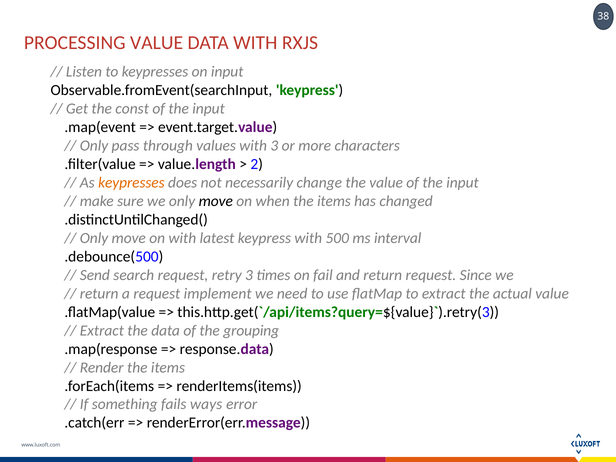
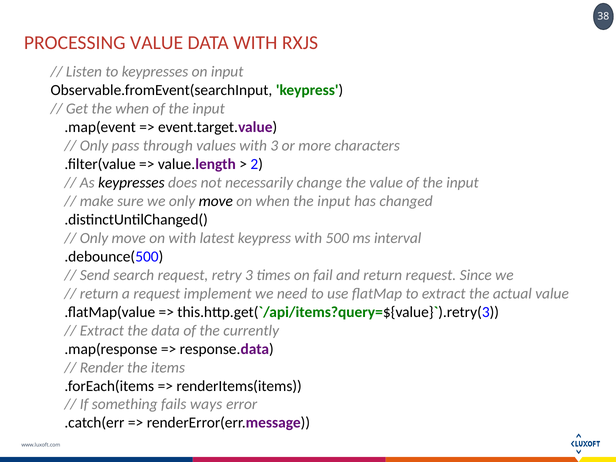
the const: const -> when
keypresses at (131, 183) colour: orange -> black
when the items: items -> input
grouping: grouping -> currently
